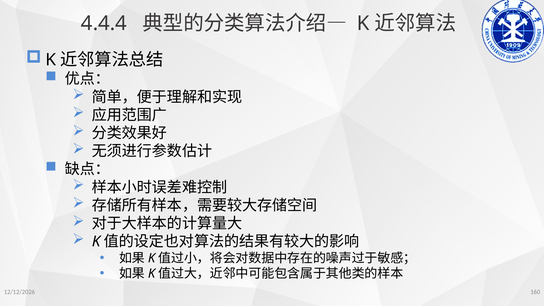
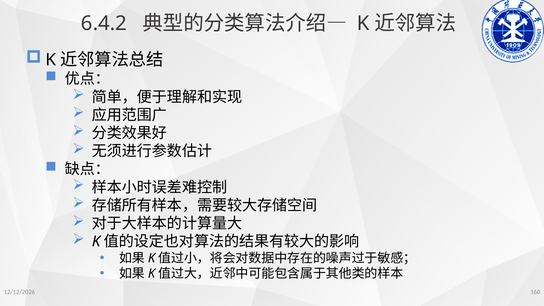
4.4.4: 4.4.4 -> 6.4.2
